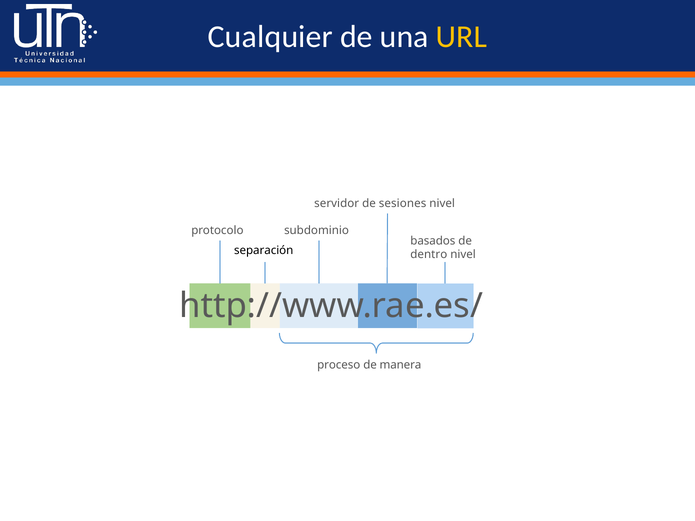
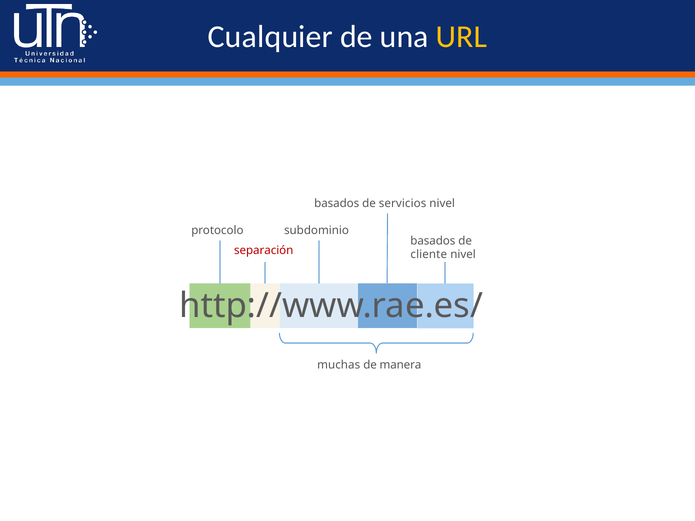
servidor at (337, 203): servidor -> basados
sesiones: sesiones -> servicios
separación colour: black -> red
dentro: dentro -> cliente
proceso: proceso -> muchas
